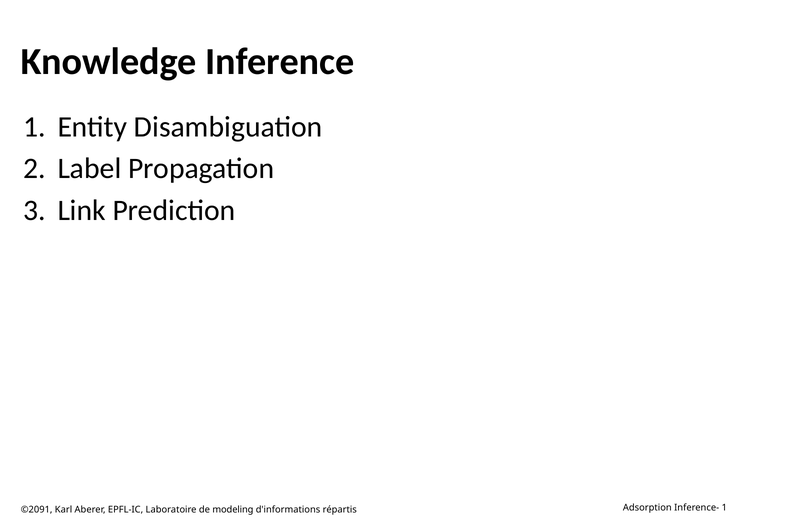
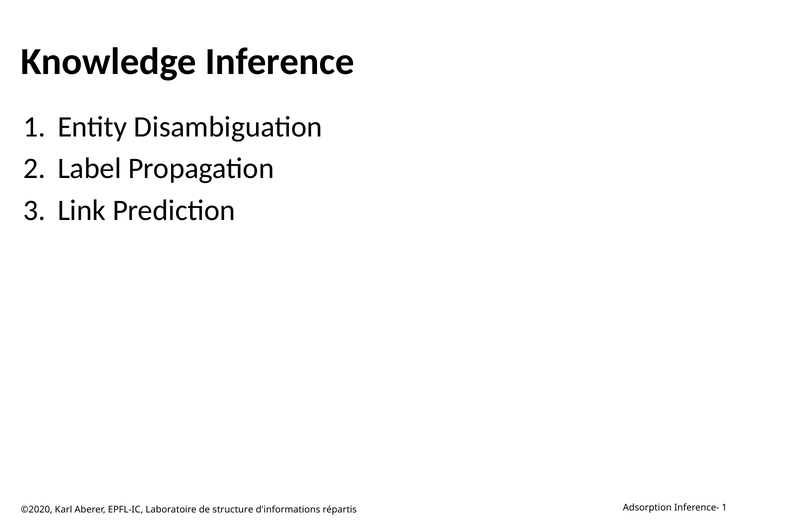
©2091: ©2091 -> ©2020
modeling: modeling -> structure
